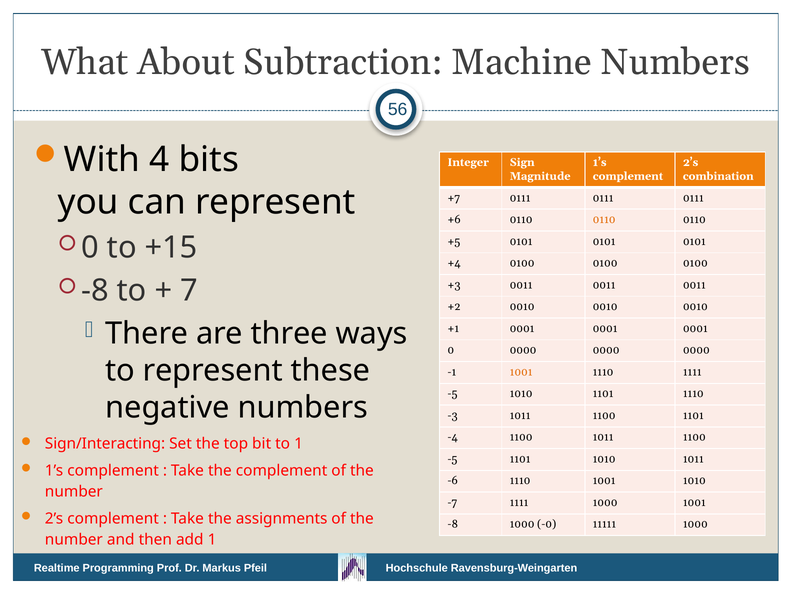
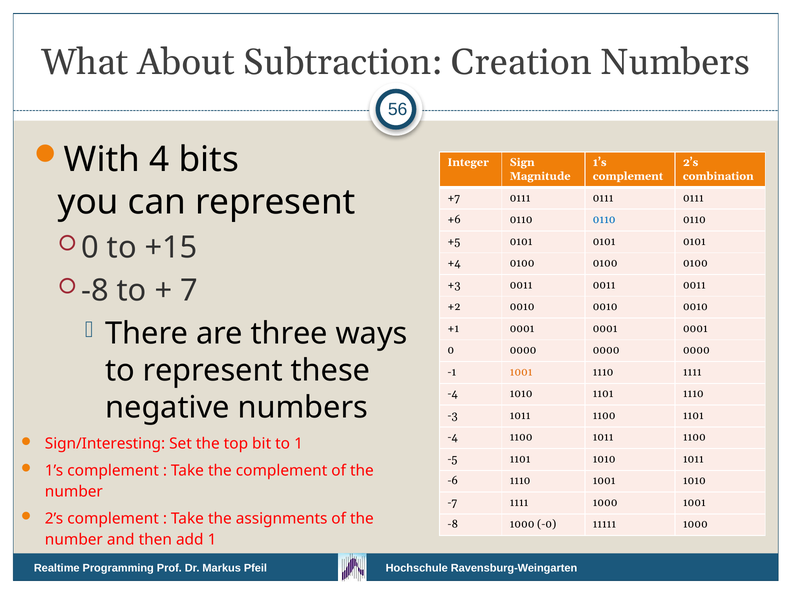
Machine: Machine -> Creation
0110 at (604, 220) colour: orange -> blue
-5 at (453, 394): -5 -> -4
Sign/Interacting: Sign/Interacting -> Sign/Interesting
